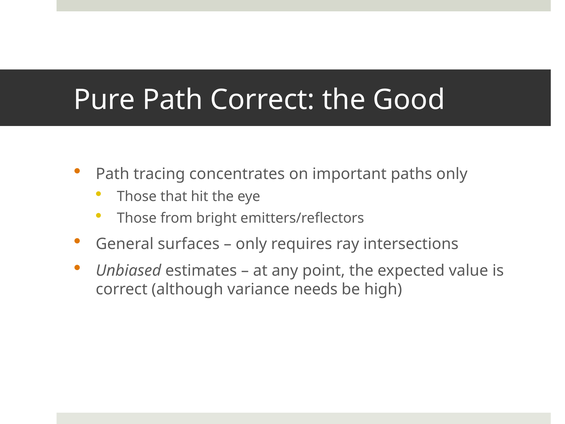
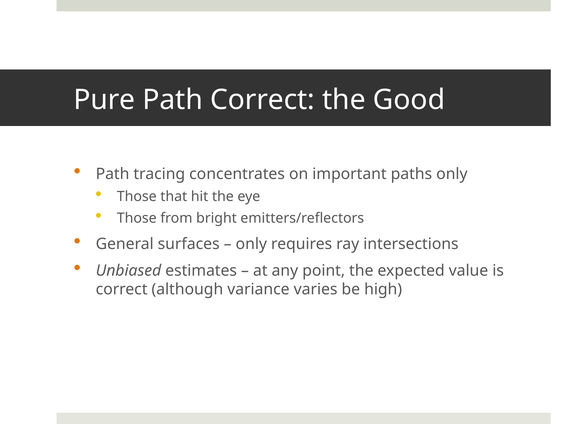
needs: needs -> varies
